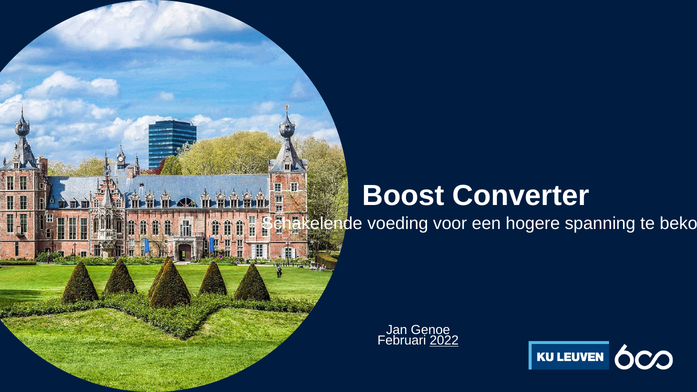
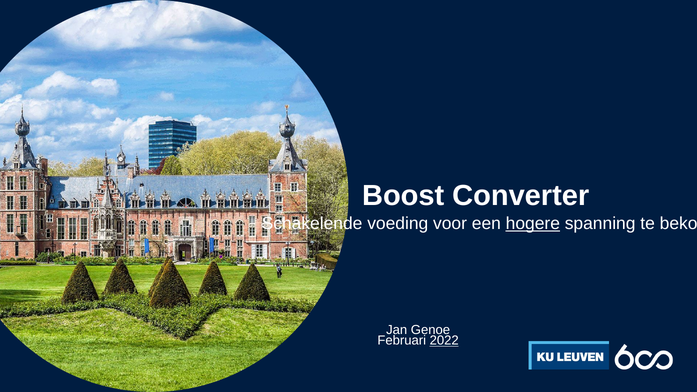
hogere underline: none -> present
